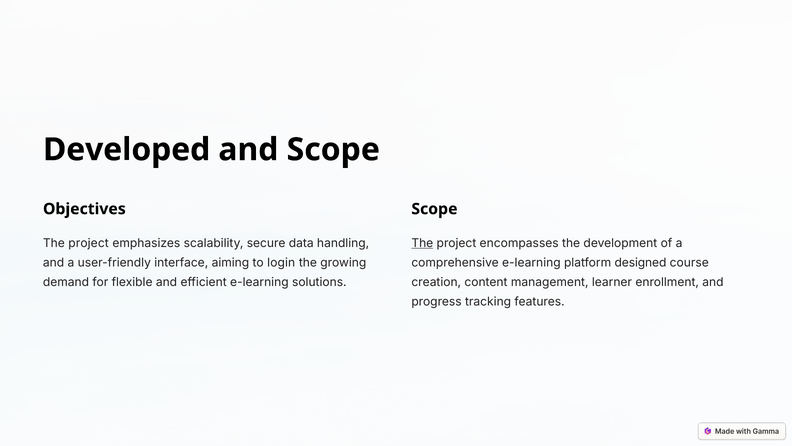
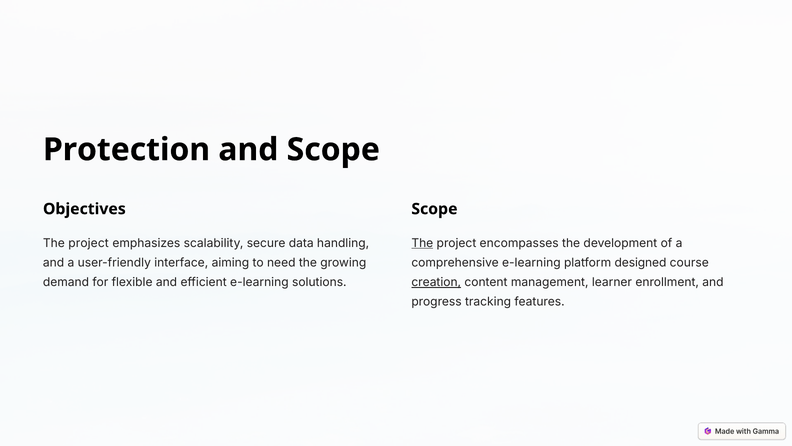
Developed: Developed -> Protection
login: login -> need
creation underline: none -> present
